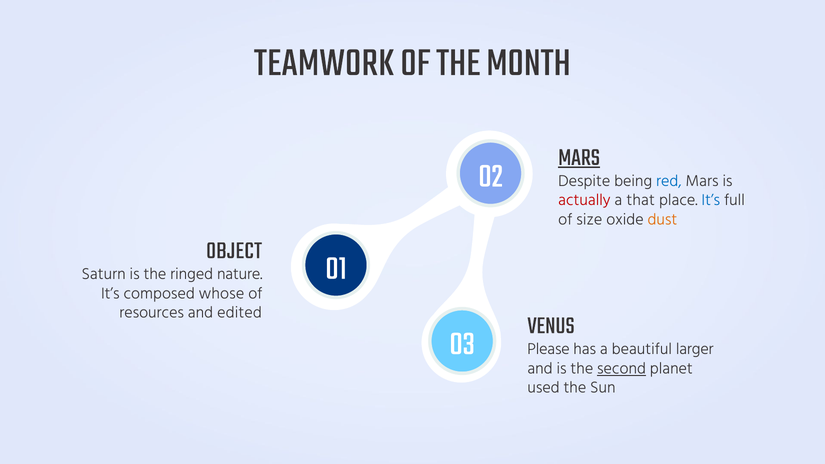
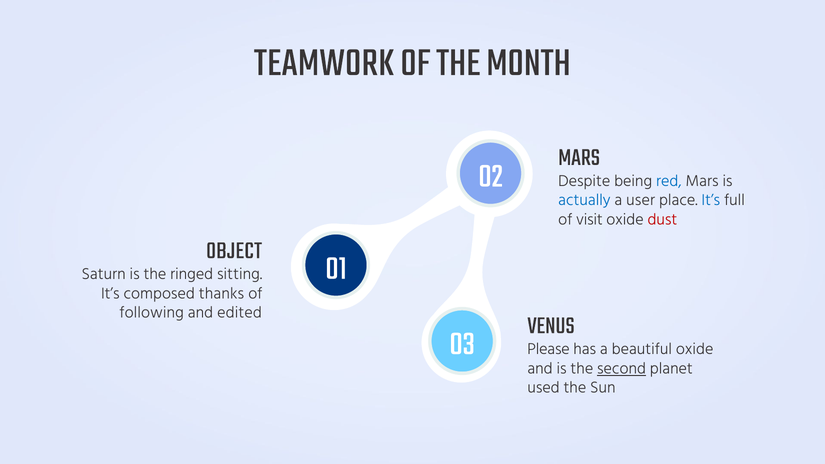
MARS at (579, 157) underline: present -> none
actually colour: red -> blue
that: that -> user
size: size -> visit
dust colour: orange -> red
nature: nature -> sitting
whose: whose -> thanks
resources: resources -> following
beautiful larger: larger -> oxide
